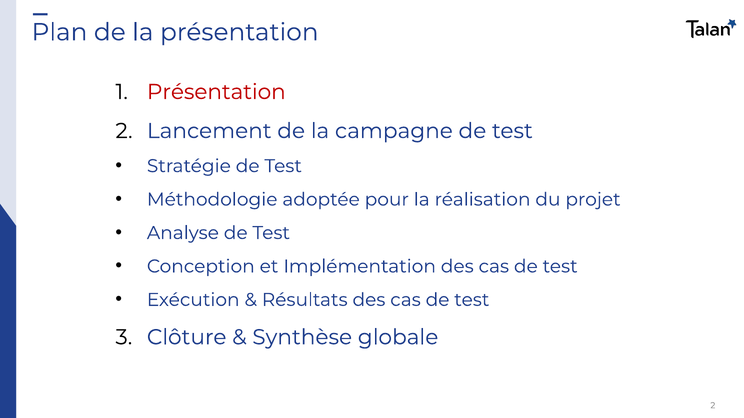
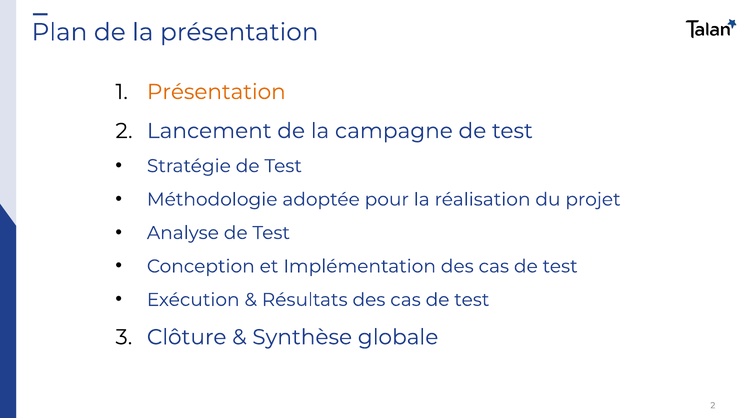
Présentation at (216, 92) colour: red -> orange
